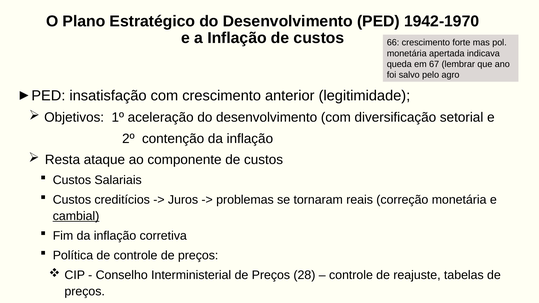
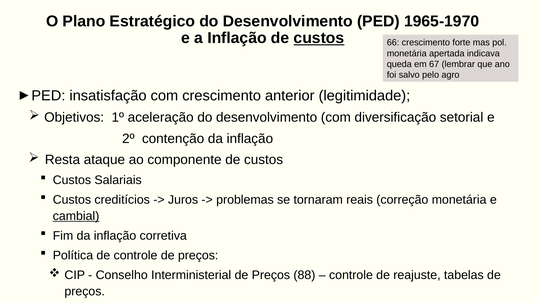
1942-1970: 1942-1970 -> 1965-1970
custos at (319, 38) underline: none -> present
28: 28 -> 88
